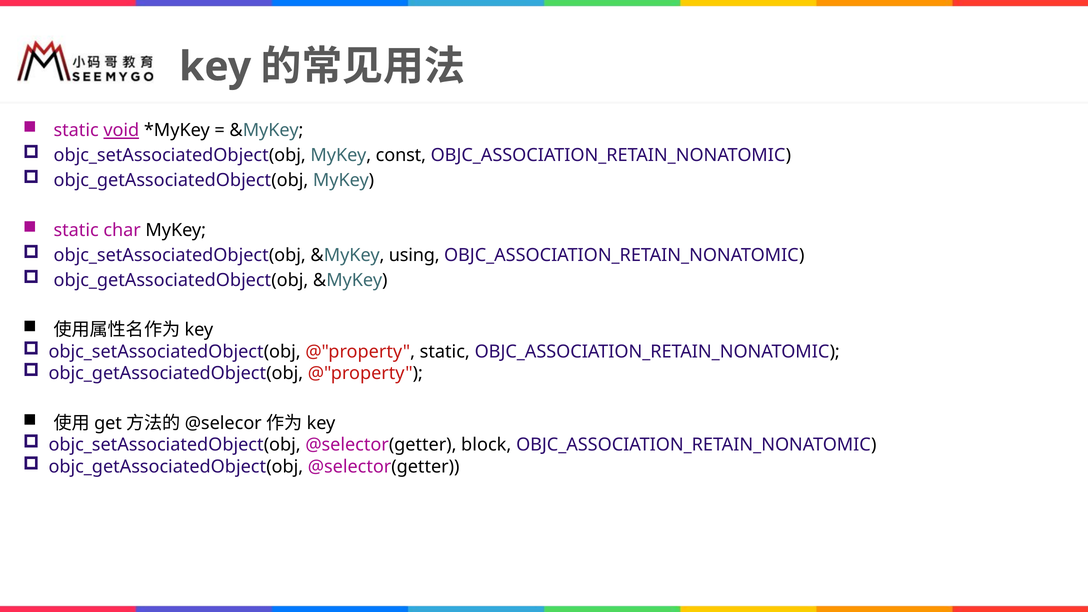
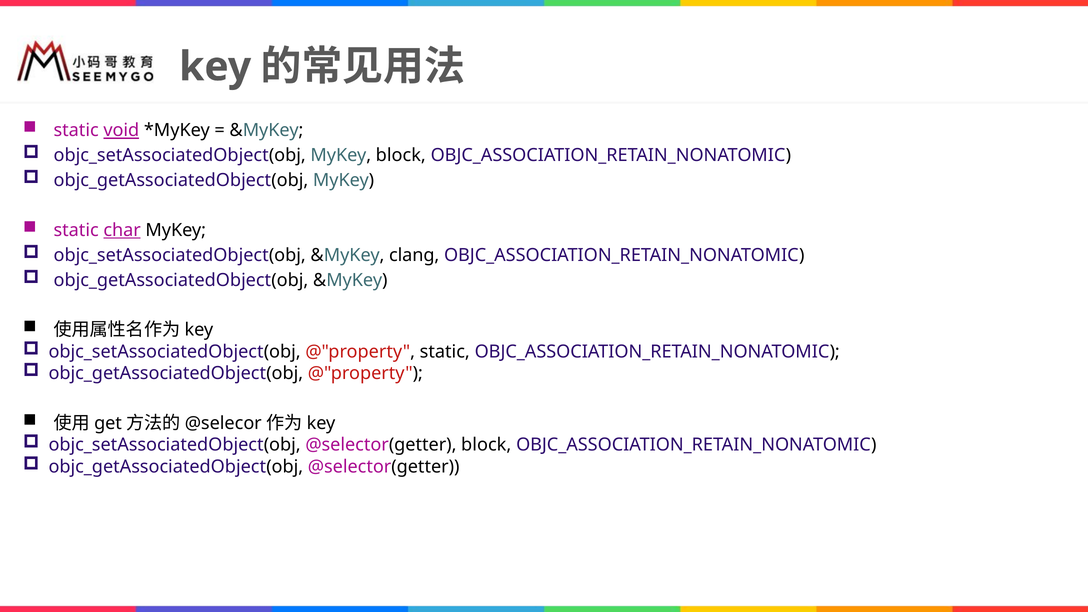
MyKey const: const -> block
char underline: none -> present
using: using -> clang
